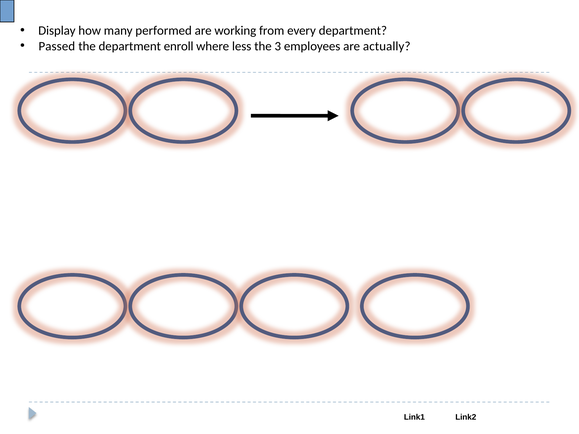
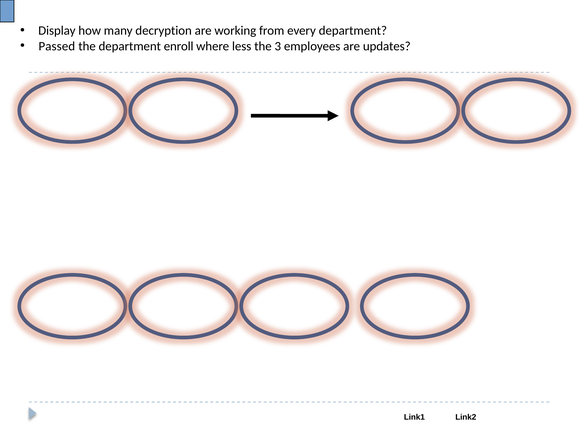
performed: performed -> decryption
actually: actually -> updates
